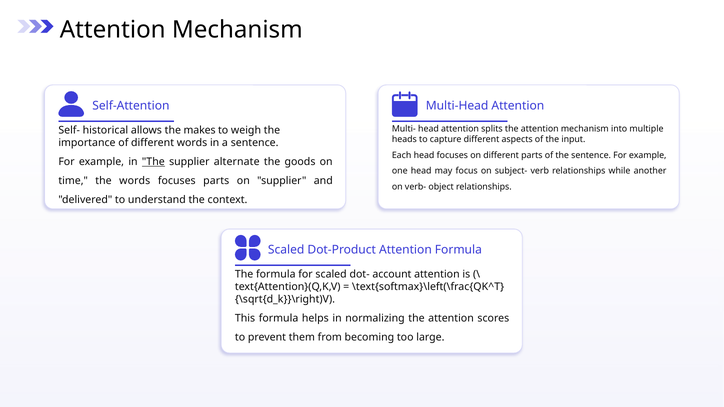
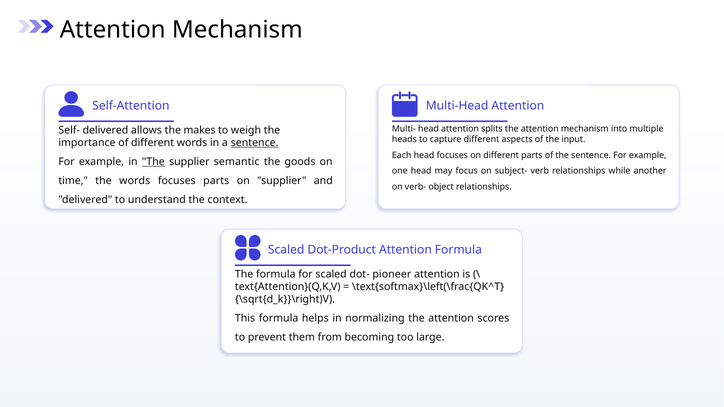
Self- historical: historical -> delivered
sentence at (255, 143) underline: none -> present
alternate: alternate -> semantic
account: account -> pioneer
